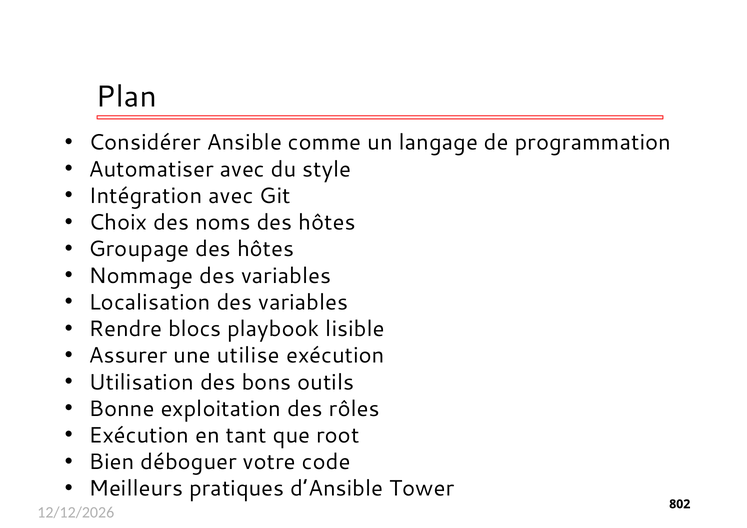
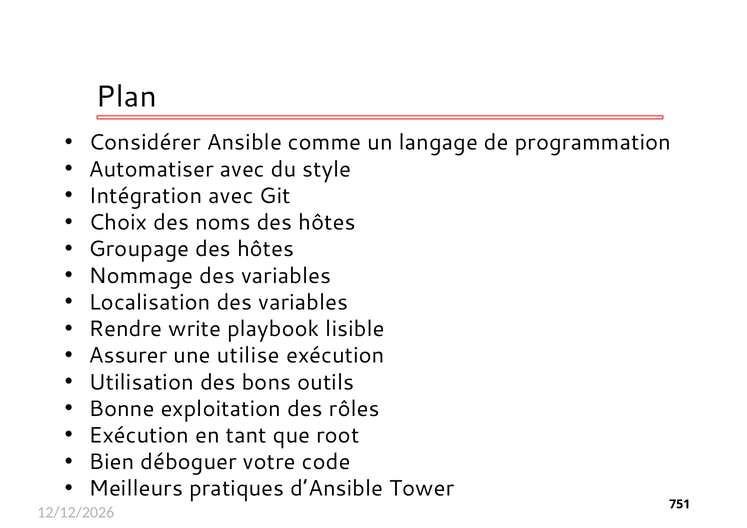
blocs: blocs -> write
802: 802 -> 751
